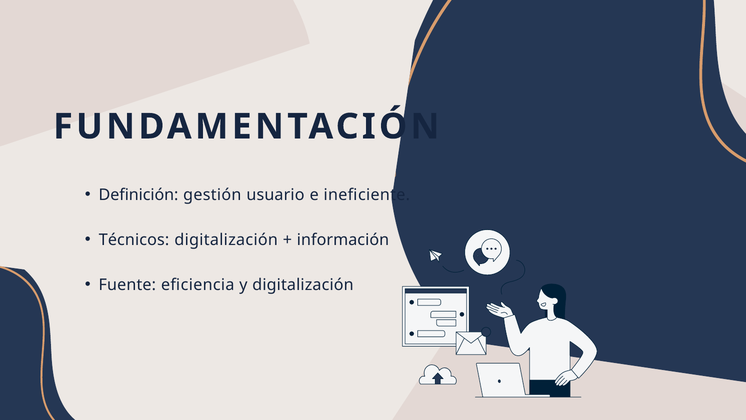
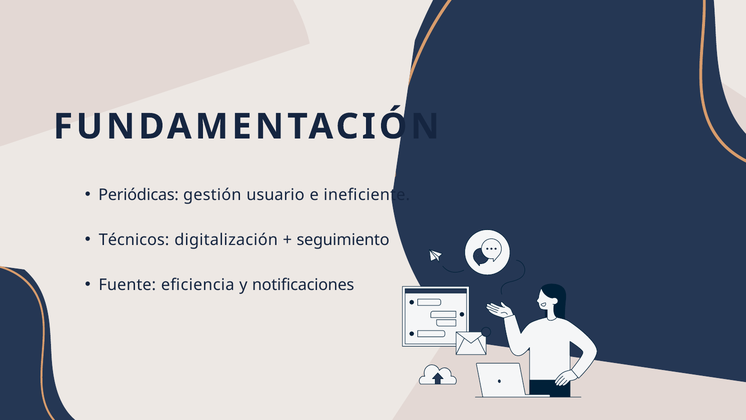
Definición: Definición -> Periódicas
información: información -> seguimiento
y digitalización: digitalización -> notificaciones
